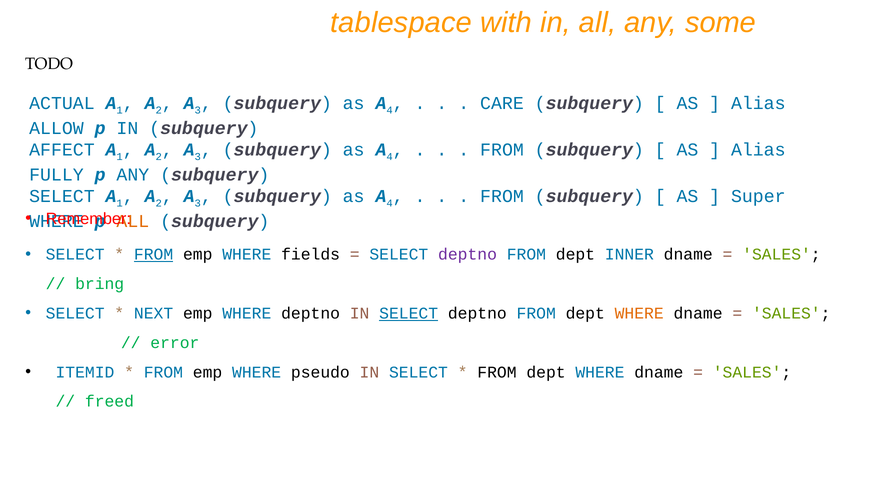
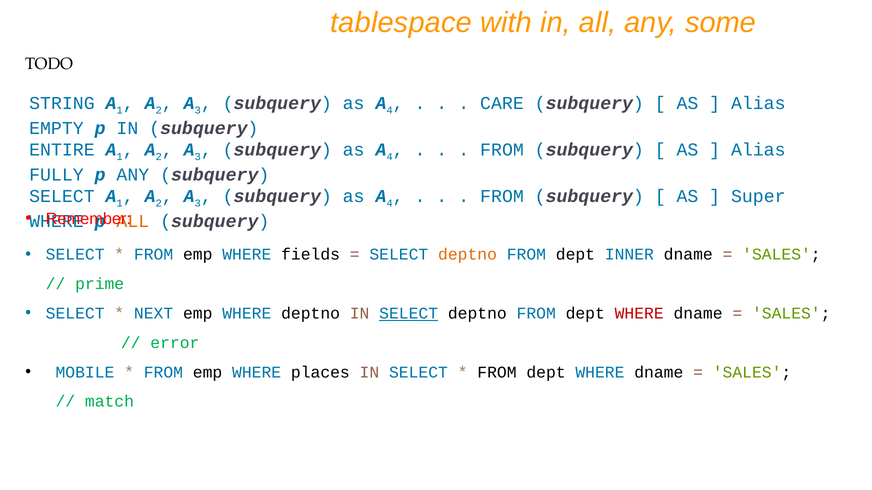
ACTUAL: ACTUAL -> STRING
ALLOW: ALLOW -> EMPTY
AFFECT: AFFECT -> ENTIRE
FROM at (154, 255) underline: present -> none
deptno at (468, 255) colour: purple -> orange
bring: bring -> prime
WHERE at (639, 314) colour: orange -> red
ITEMID: ITEMID -> MOBILE
pseudo: pseudo -> places
freed: freed -> match
